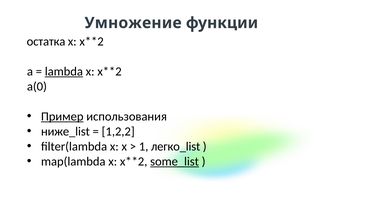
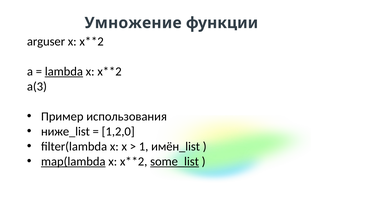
остатка: остатка -> arguser
a(0: a(0 -> a(3
Пример underline: present -> none
1,2,2: 1,2,2 -> 1,2,0
легко_list: легко_list -> имён_list
map(lambda underline: none -> present
